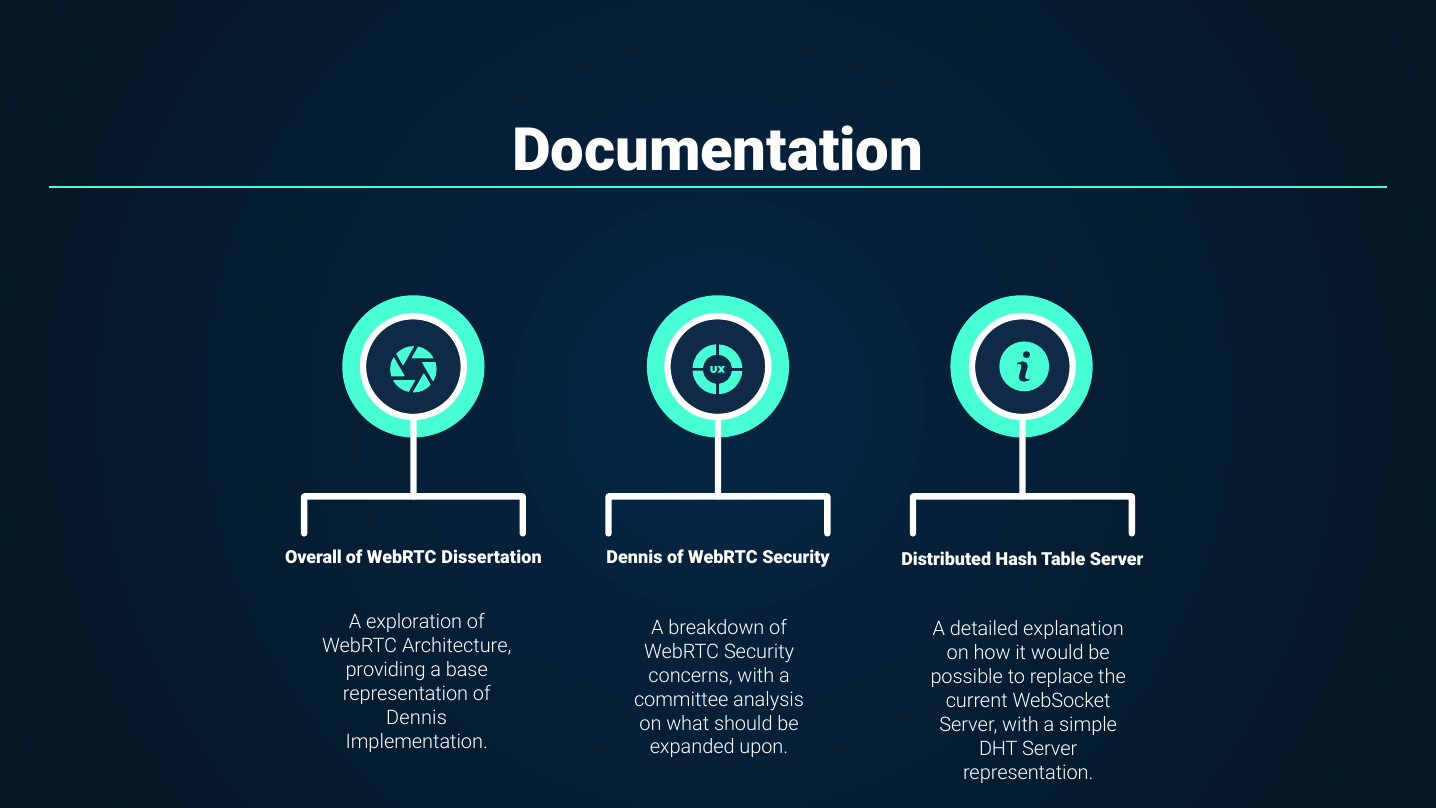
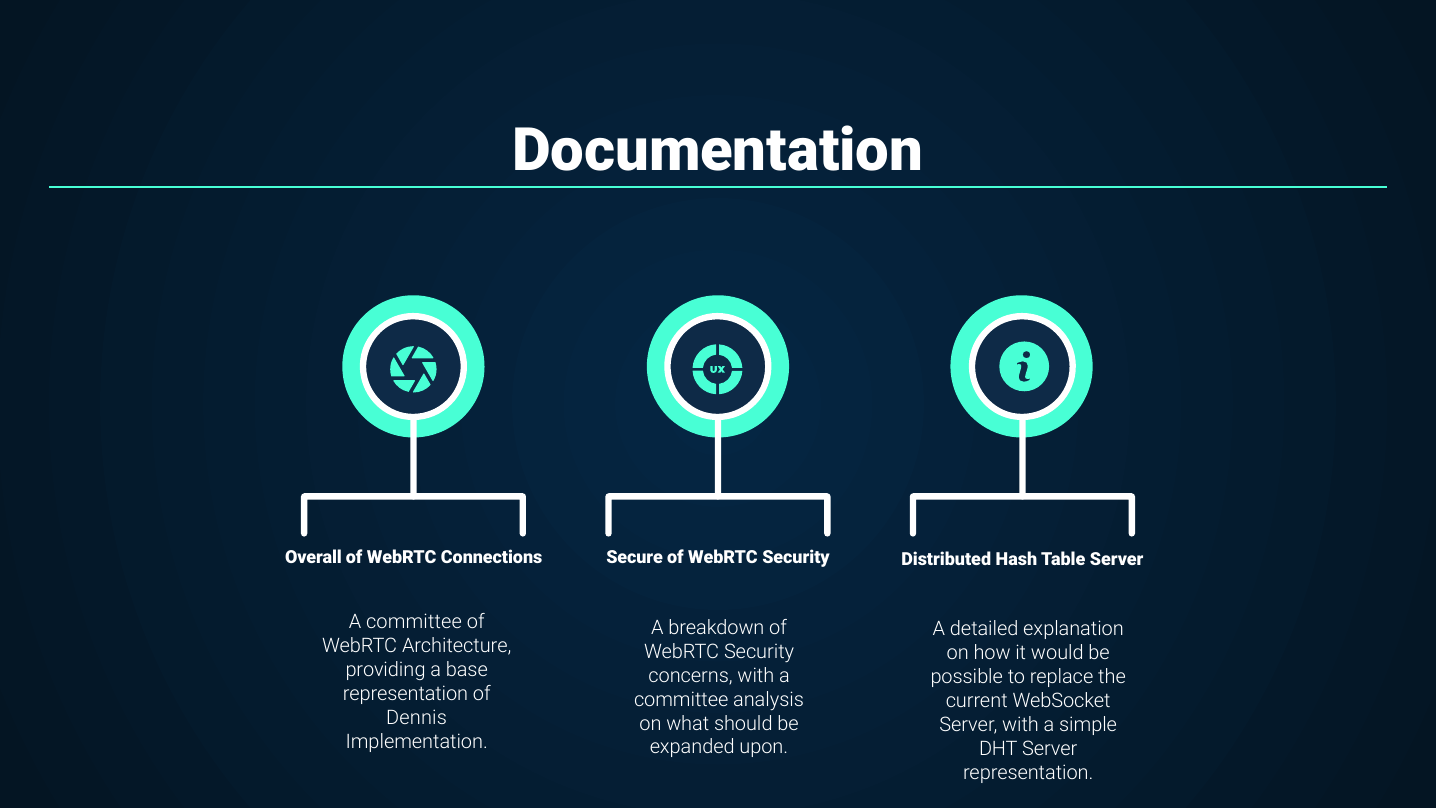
Dissertation: Dissertation -> Connections
Dennis at (635, 557): Dennis -> Secure
exploration at (414, 622): exploration -> committee
